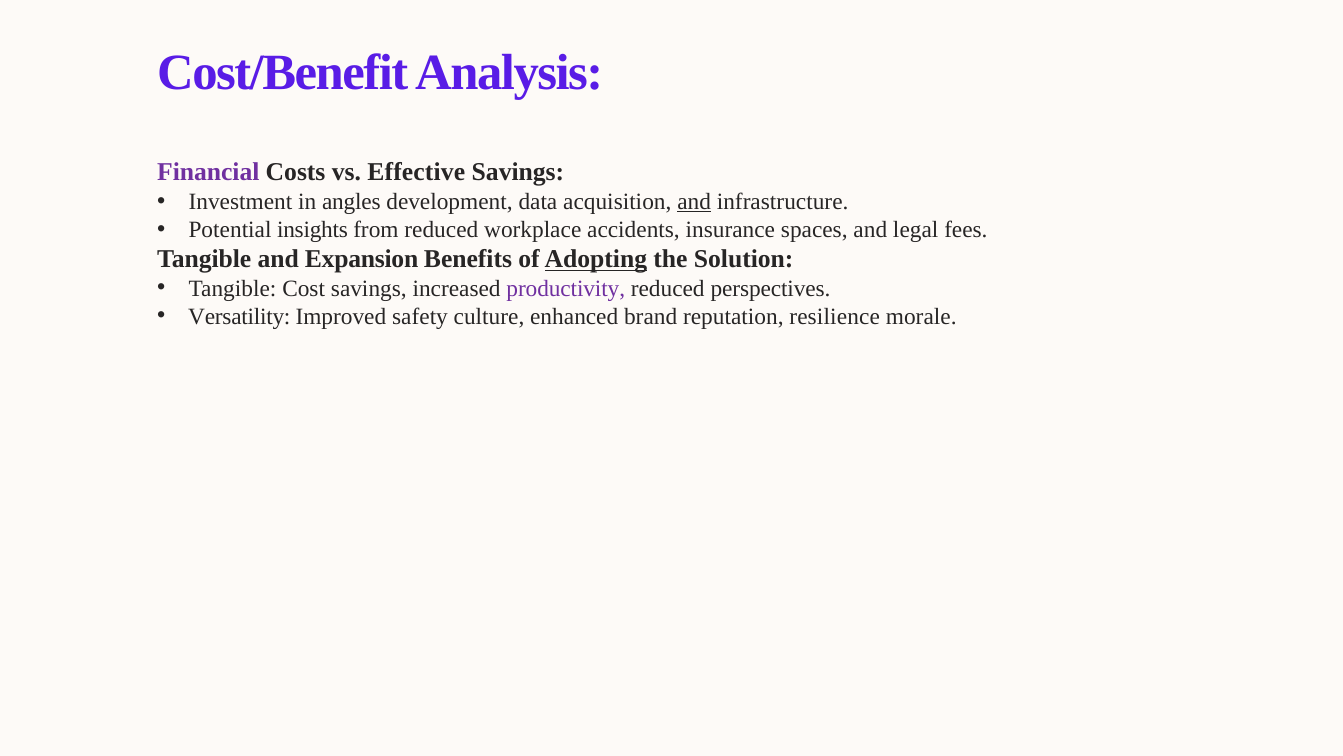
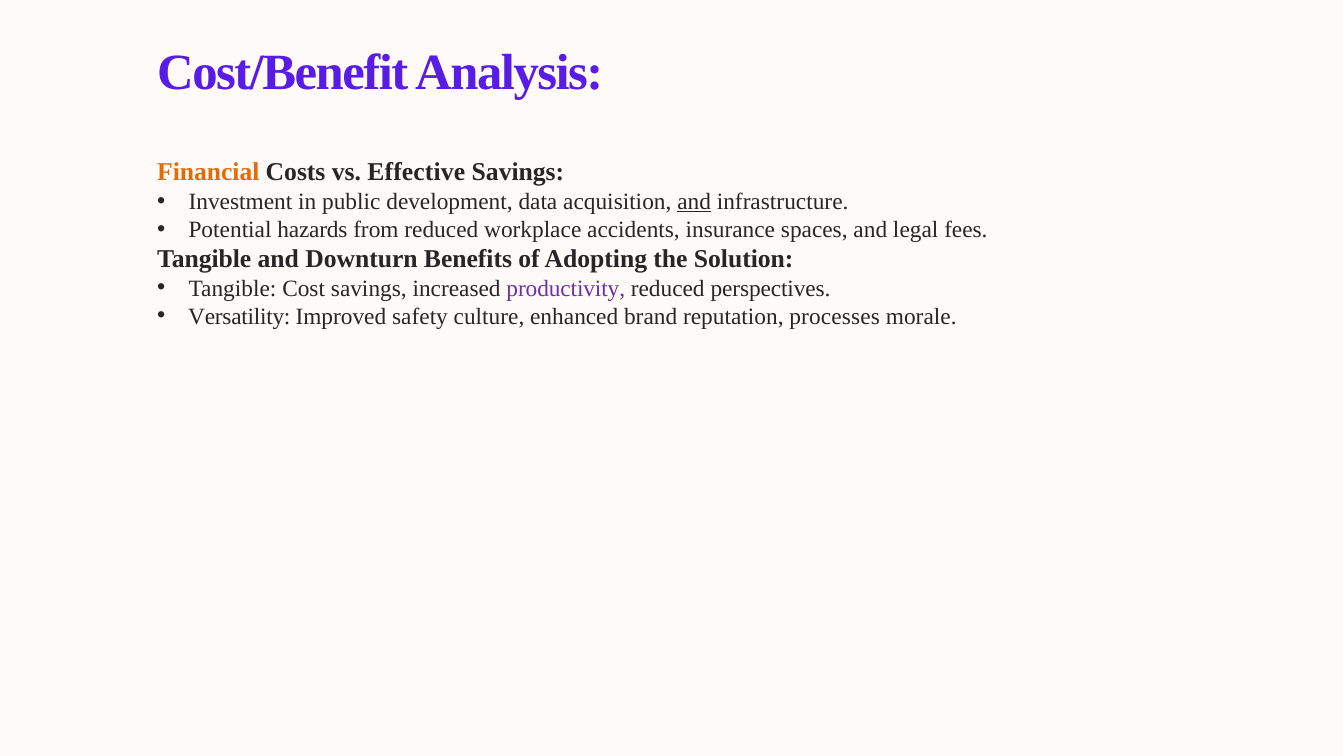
Financial colour: purple -> orange
angles: angles -> public
insights: insights -> hazards
Expansion: Expansion -> Downturn
Adopting underline: present -> none
resilience: resilience -> processes
